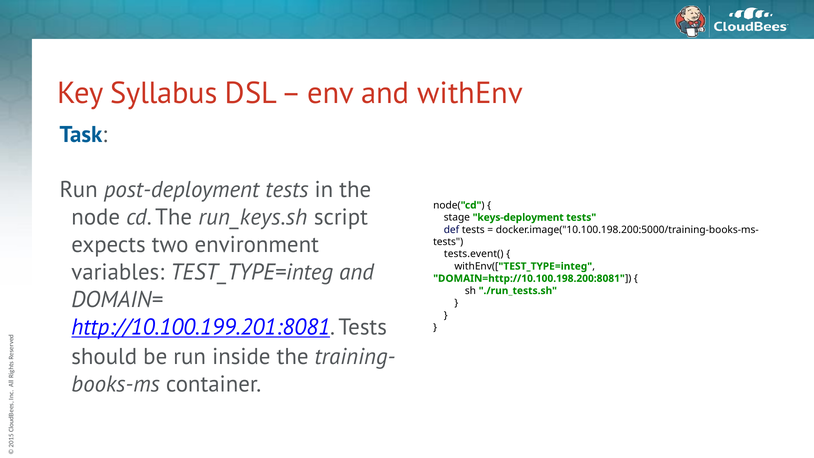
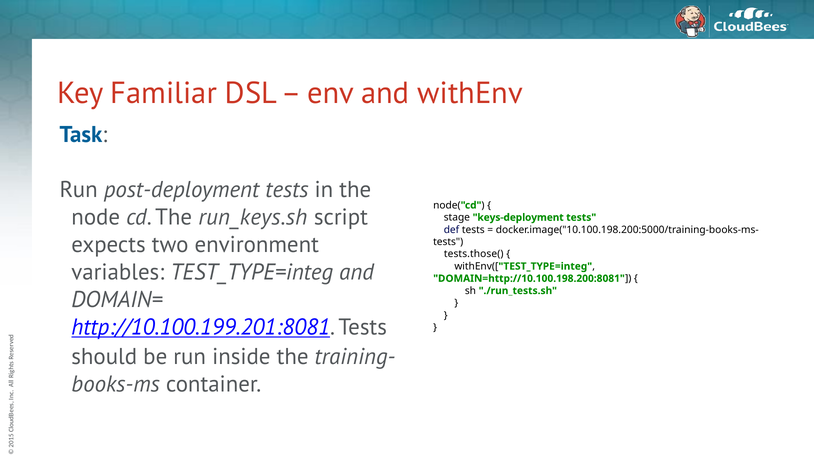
Syllabus: Syllabus -> Familiar
tests.event(: tests.event( -> tests.those(
